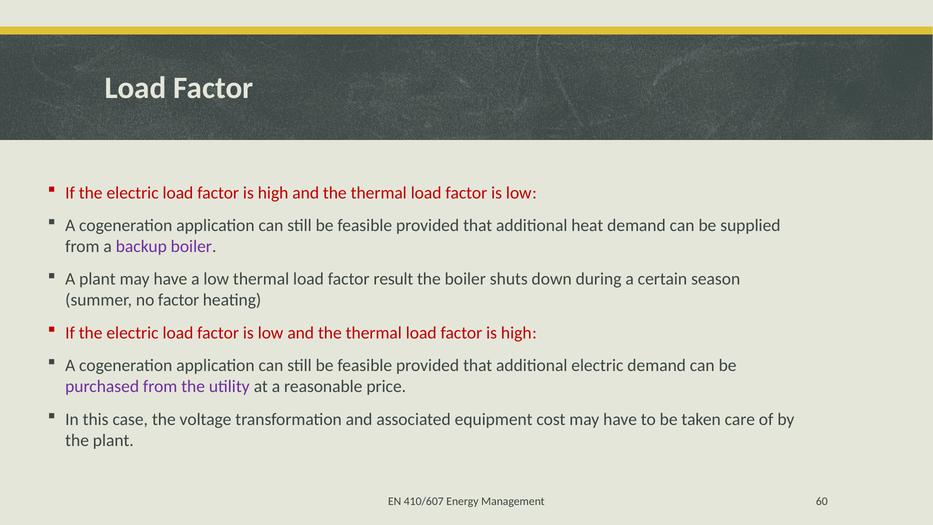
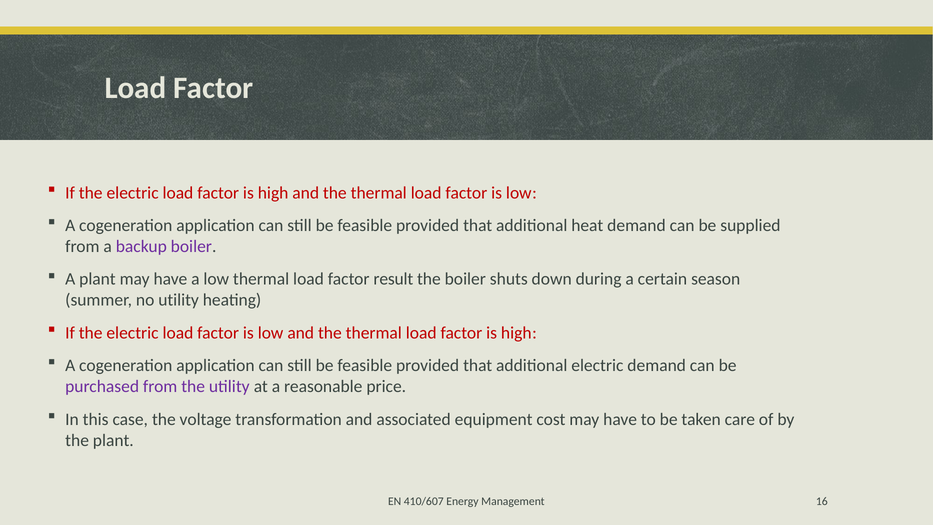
no factor: factor -> utility
60: 60 -> 16
